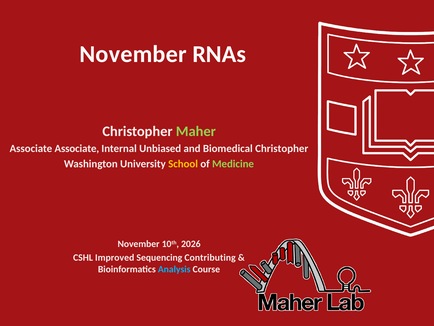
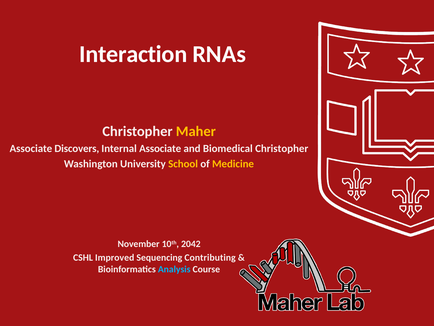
November at (133, 54): November -> Interaction
Maher colour: light green -> yellow
Associate Associate: Associate -> Discovers
Internal Unbiased: Unbiased -> Associate
Medicine colour: light green -> yellow
2026: 2026 -> 2042
